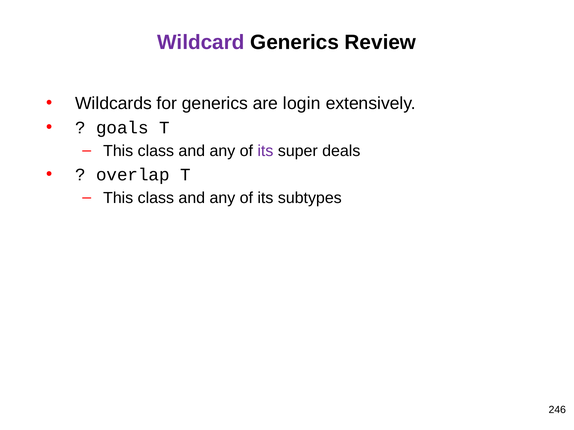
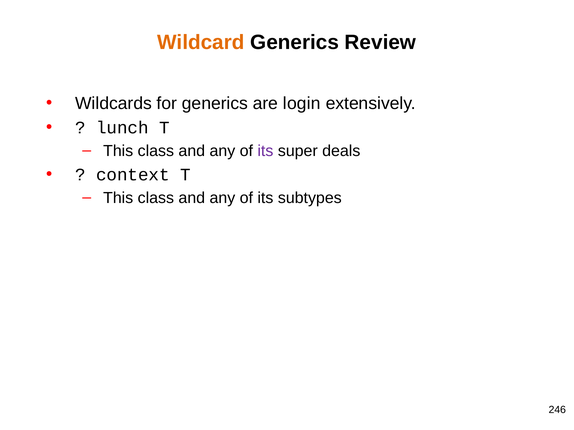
Wildcard colour: purple -> orange
goals: goals -> lunch
overlap: overlap -> context
